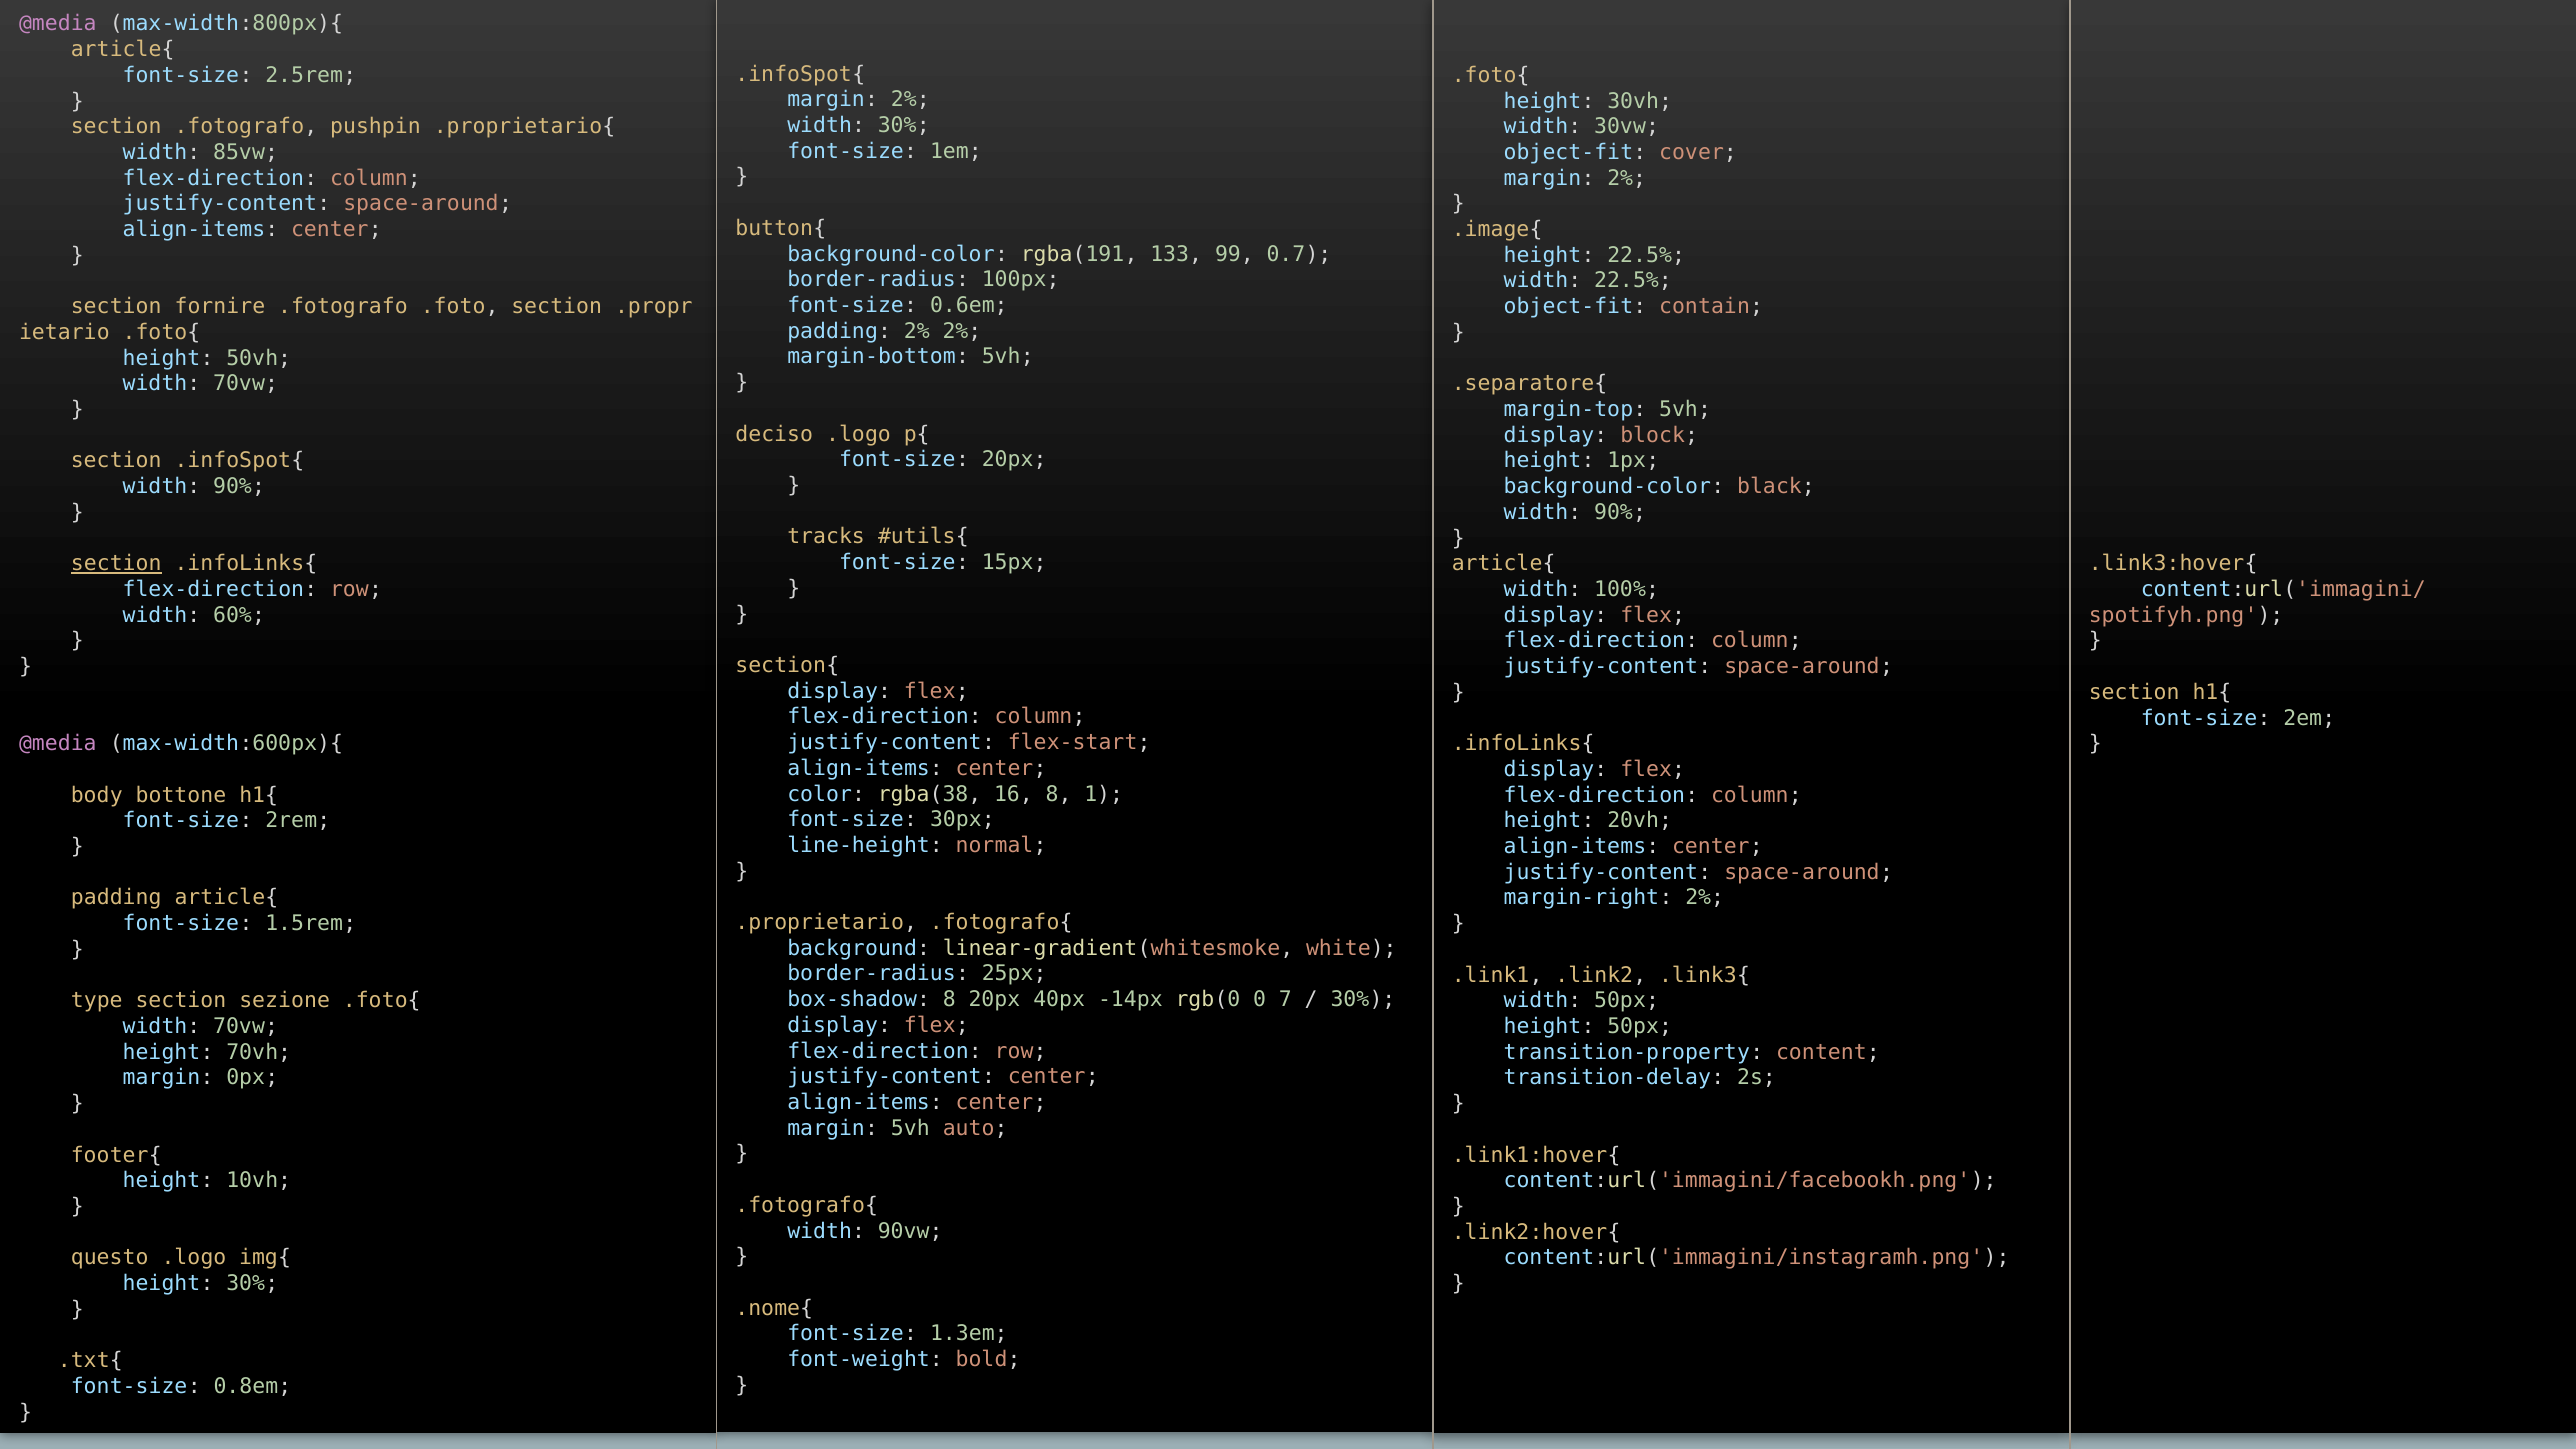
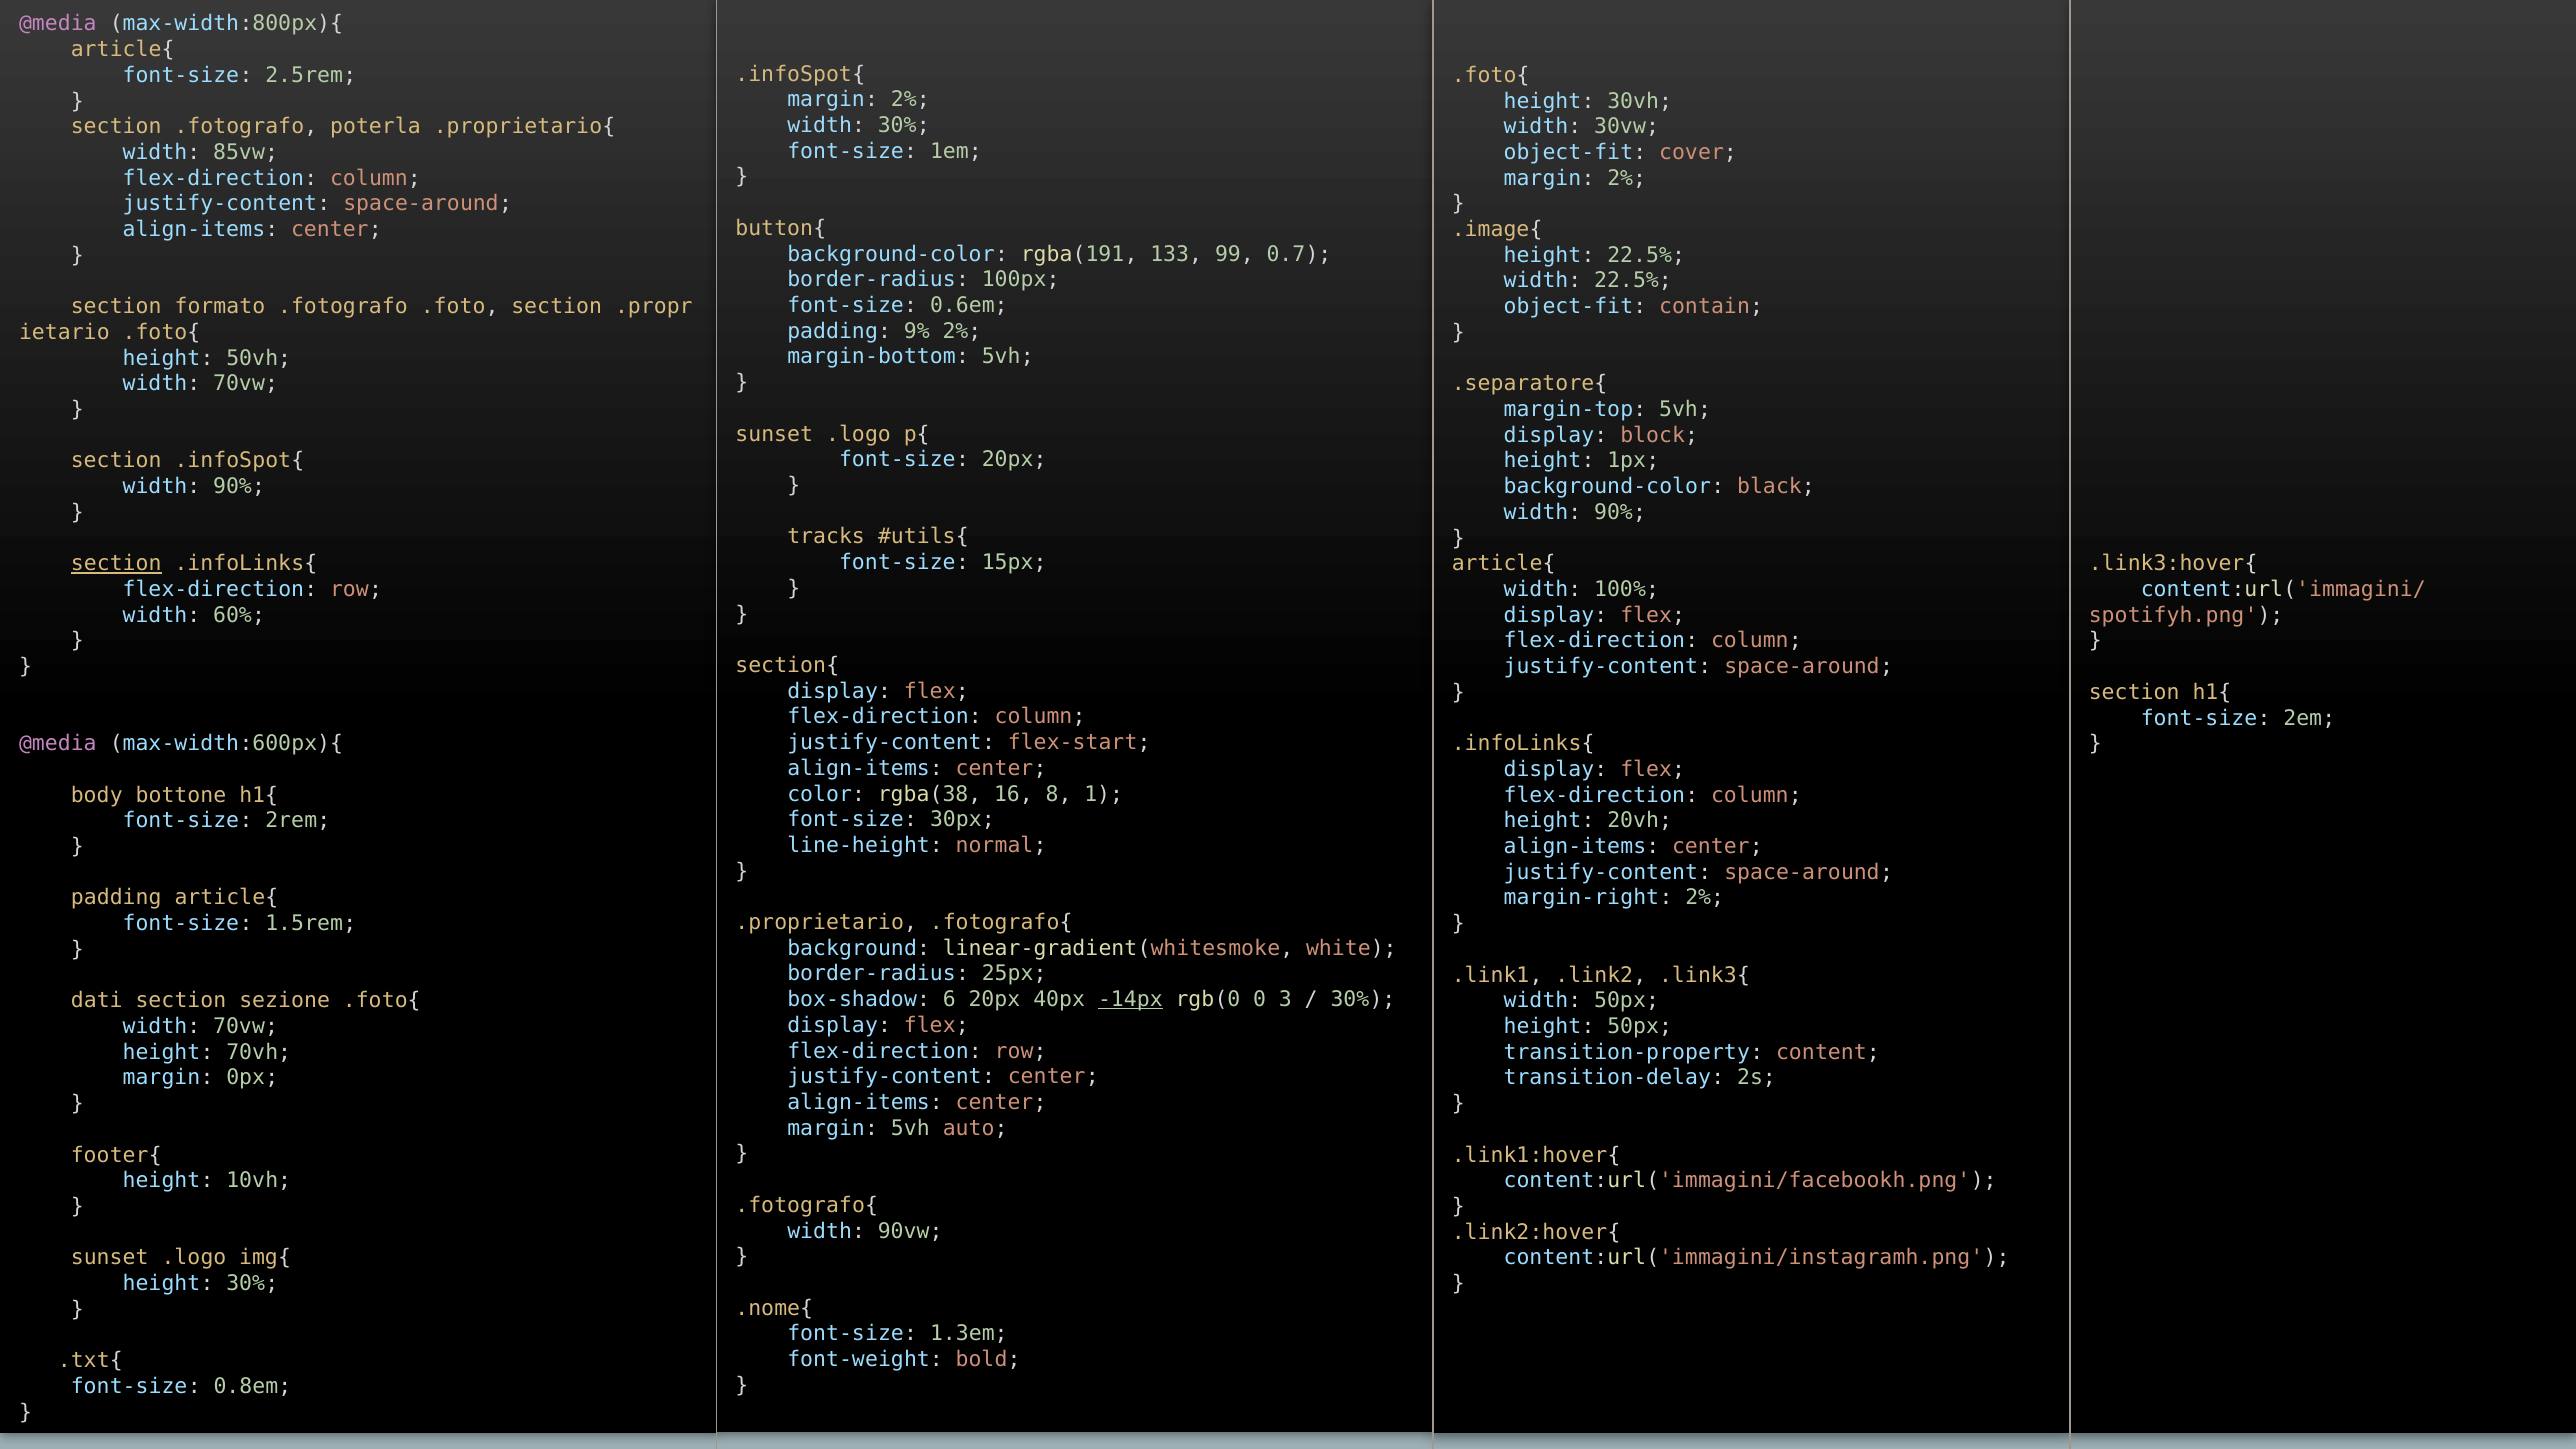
pushpin: pushpin -> poterla
fornire: fornire -> formato
padding 2%: 2% -> 9%
deciso at (774, 434): deciso -> sunset
box-shadow 8: 8 -> 6
-14px underline: none -> present
7: 7 -> 3
type: type -> dati
questo at (110, 1258): questo -> sunset
